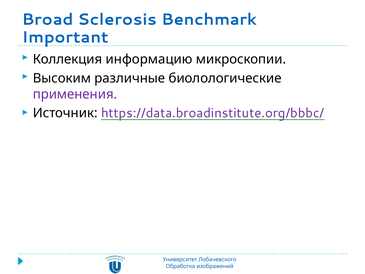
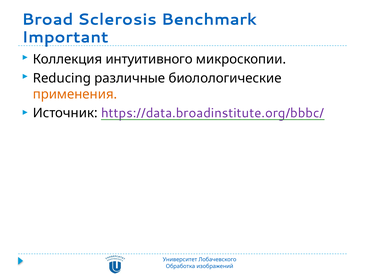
информацию: информацию -> интуитивного
Высоким: Высоким -> Reducing
применения colour: purple -> orange
